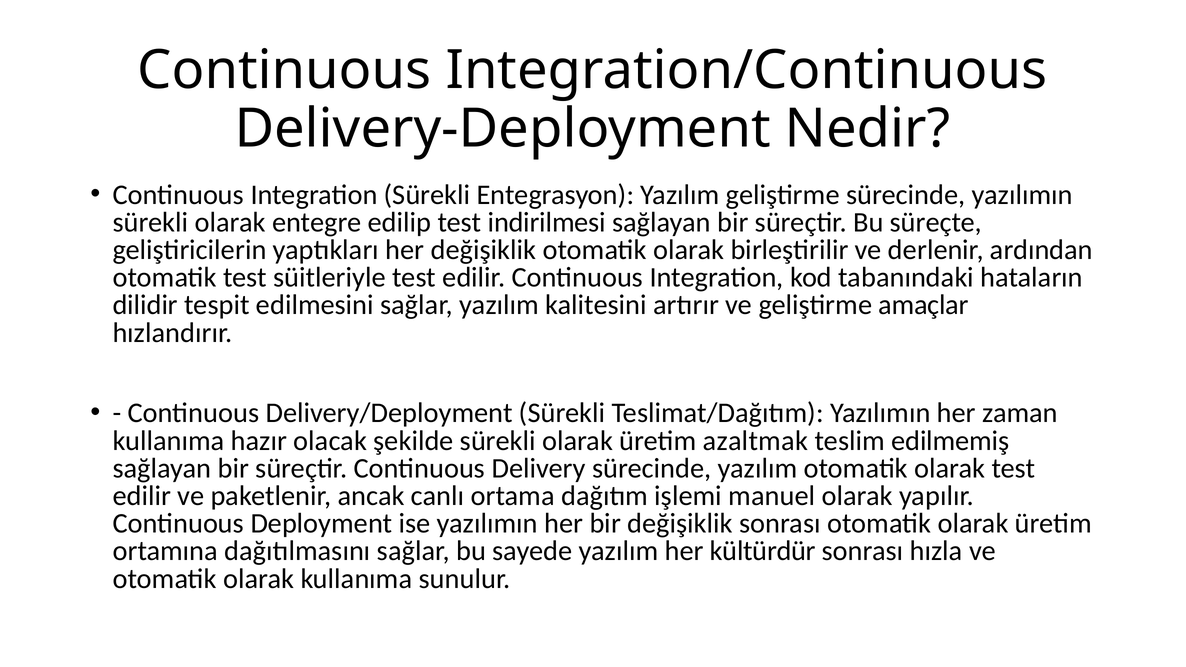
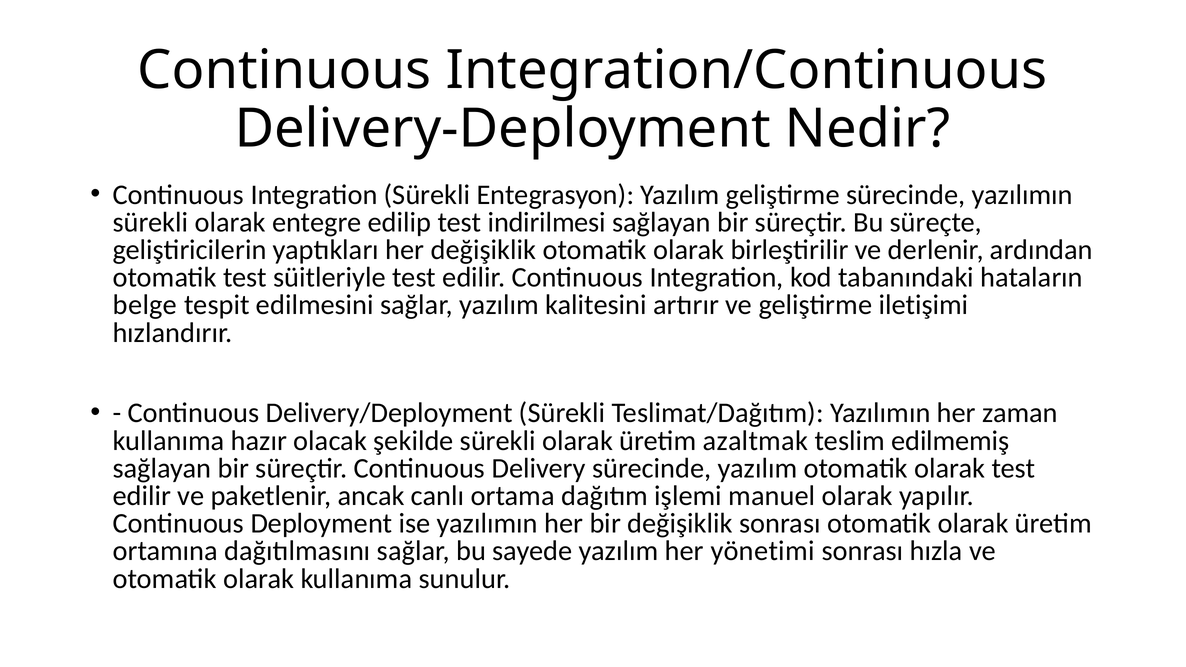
dilidir: dilidir -> belge
amaçlar: amaçlar -> iletişimi
kültürdür: kültürdür -> yönetimi
